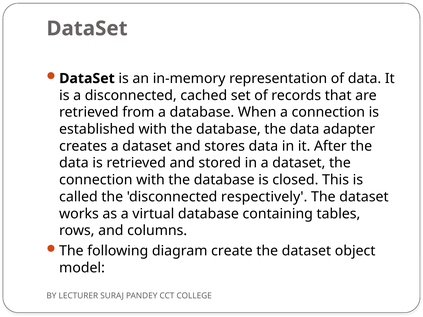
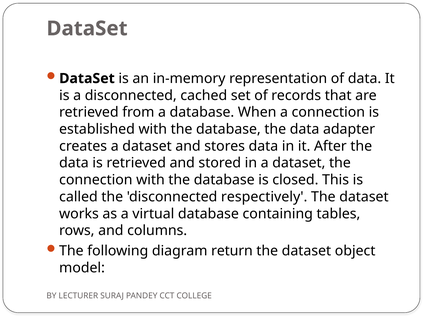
create: create -> return
